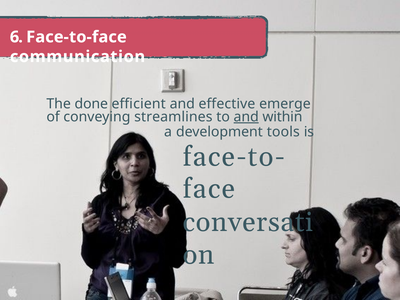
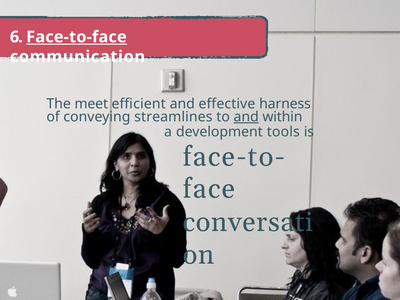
Face-to-face underline: none -> present
done: done -> meet
emerge: emerge -> harness
